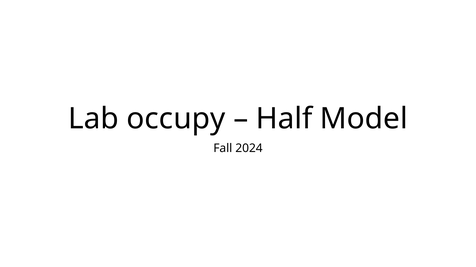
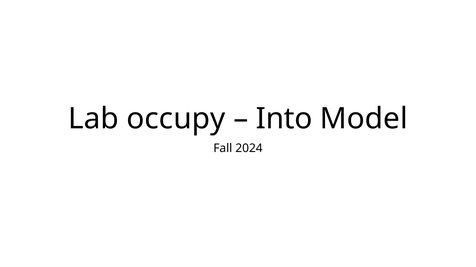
Half: Half -> Into
